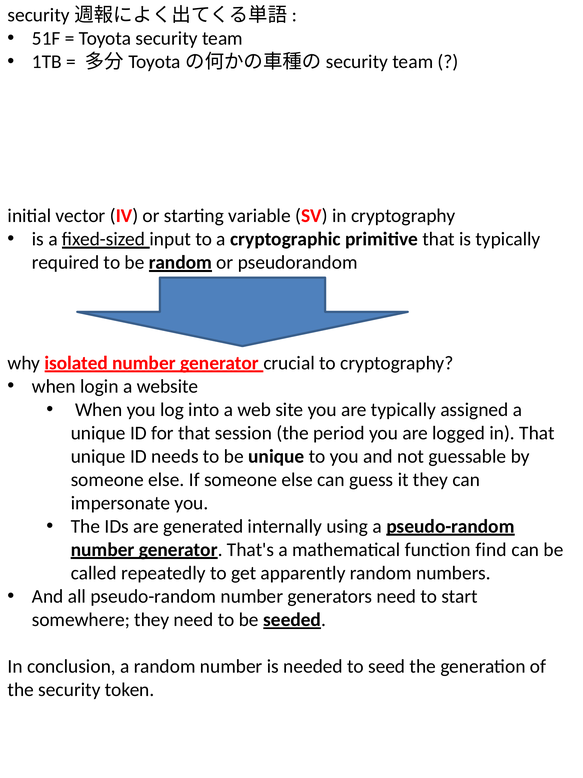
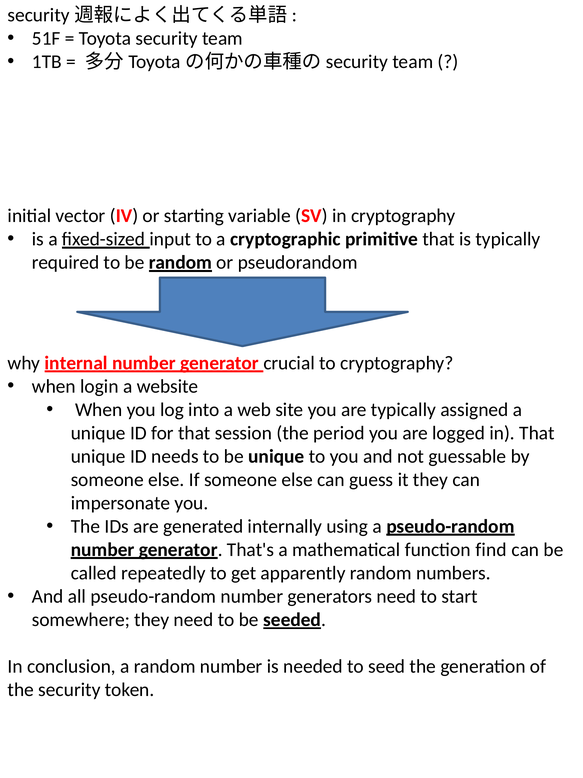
isolated: isolated -> internal
